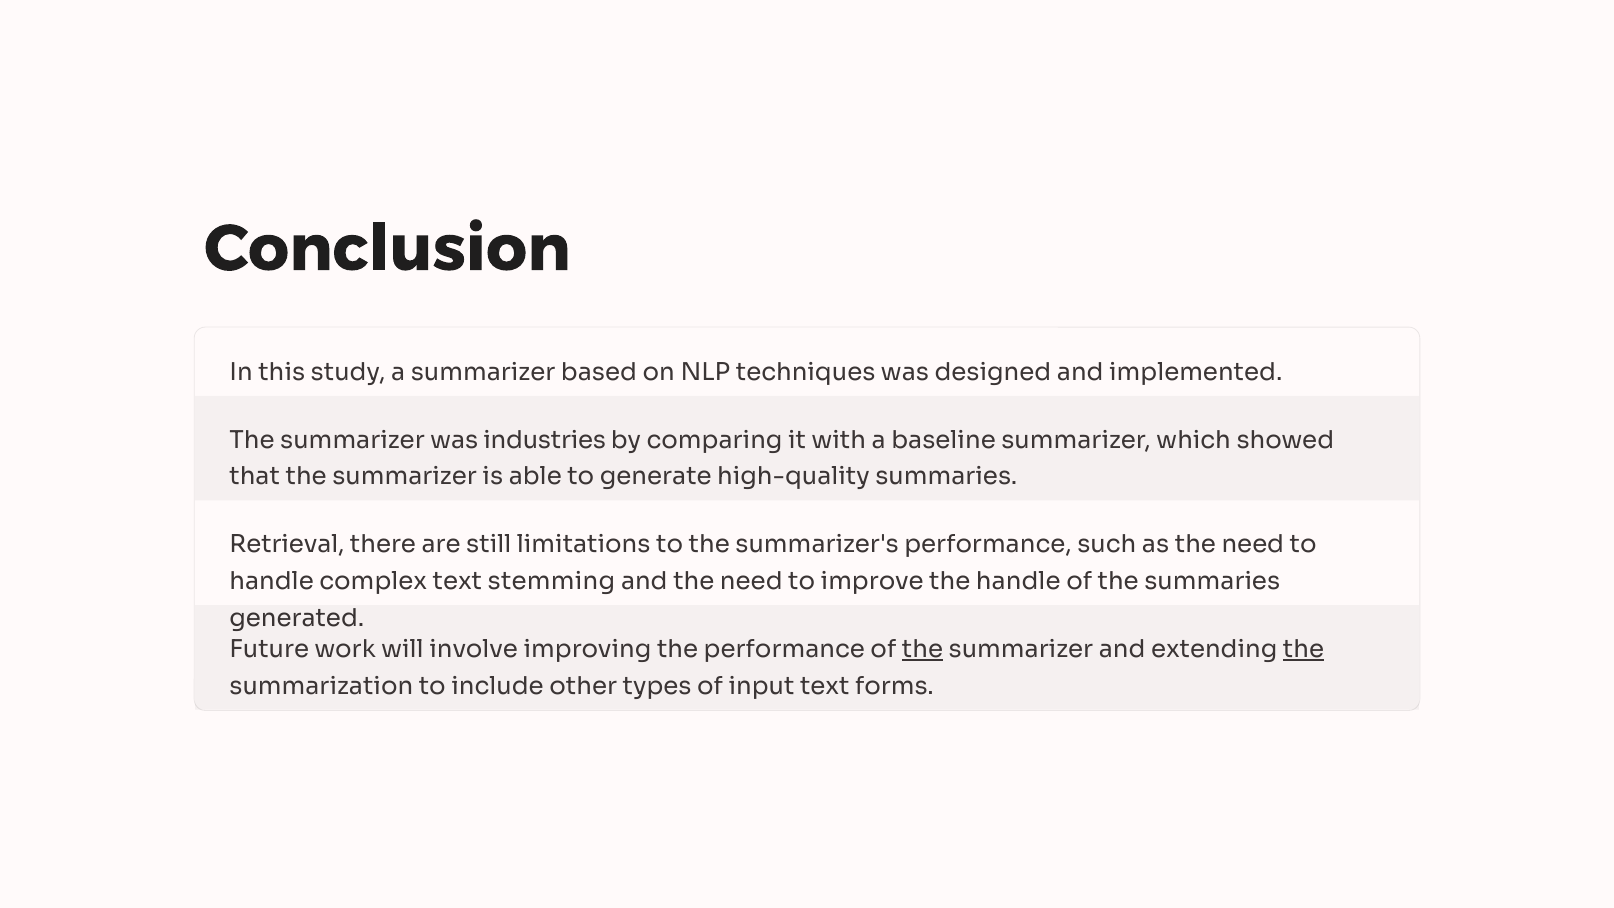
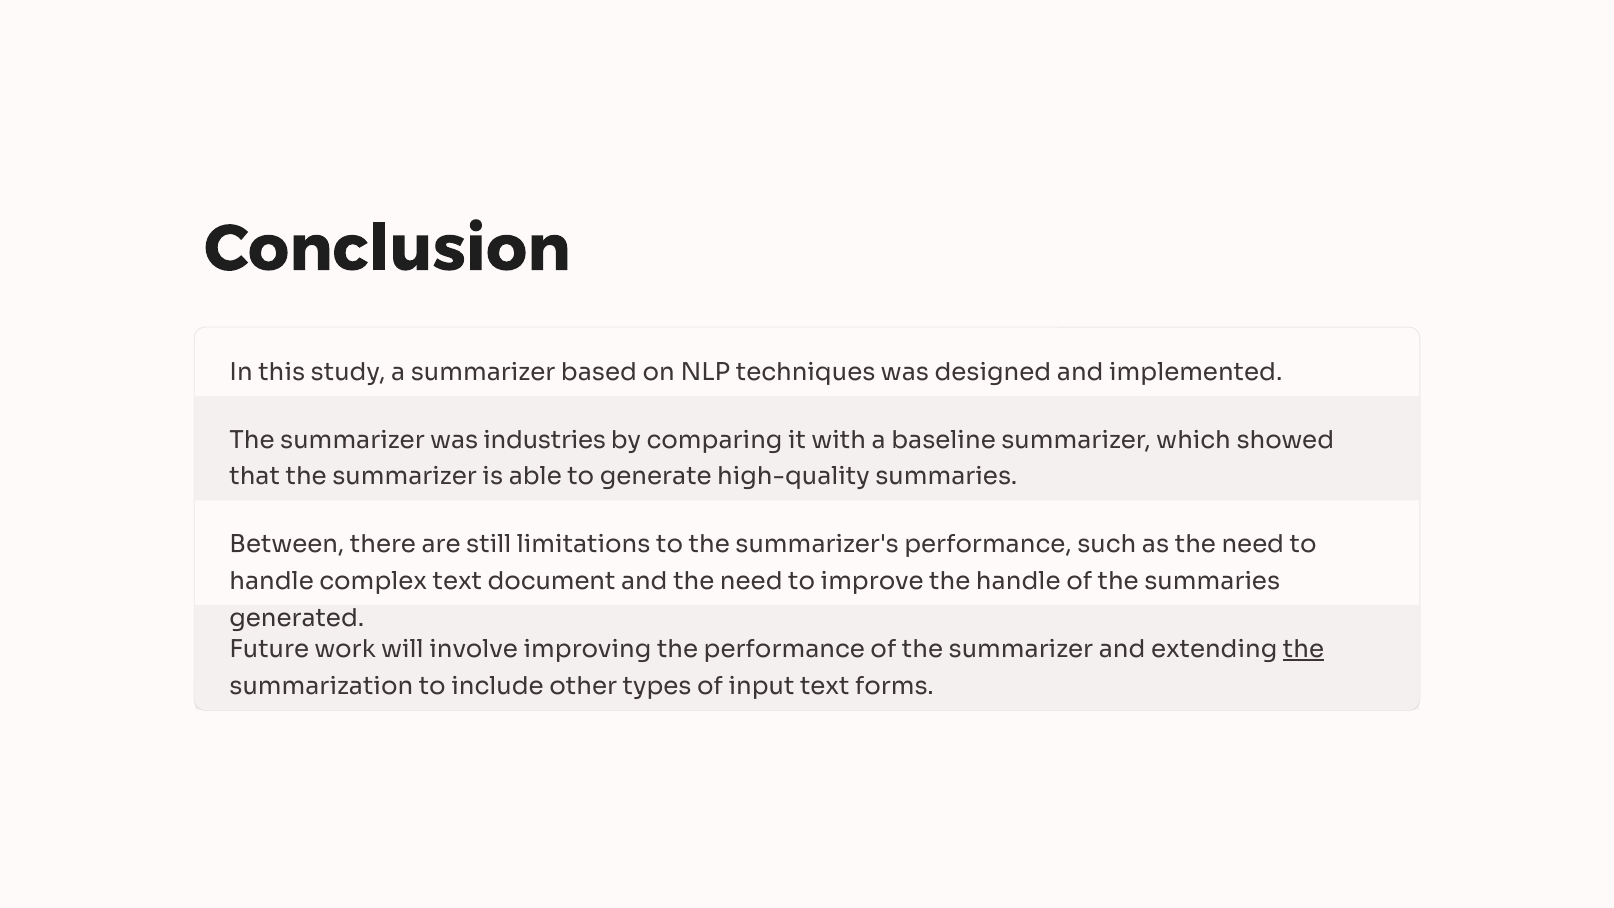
Retrieval: Retrieval -> Between
stemming: stemming -> document
the at (922, 649) underline: present -> none
